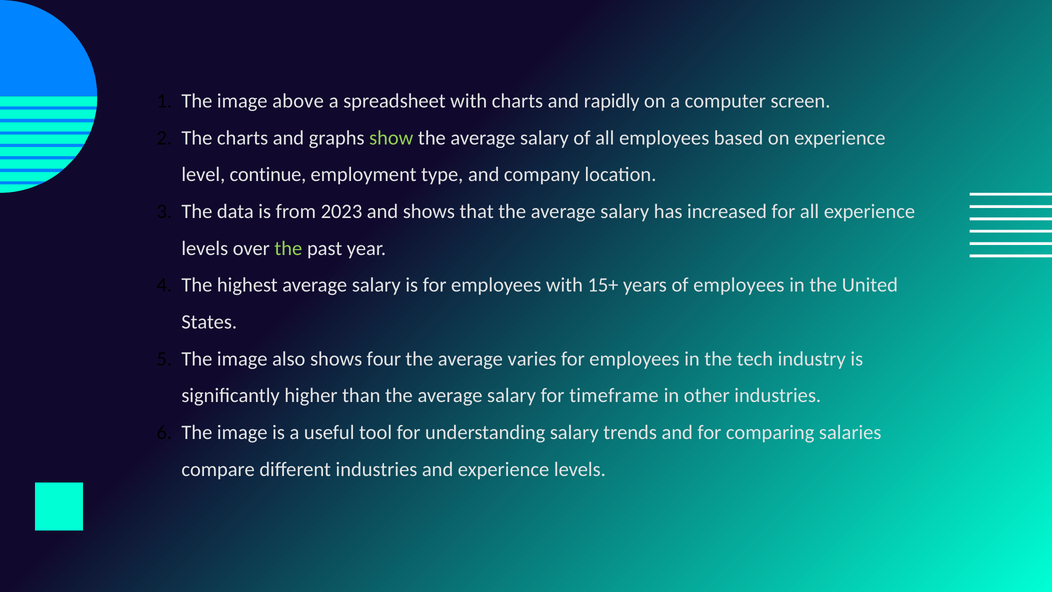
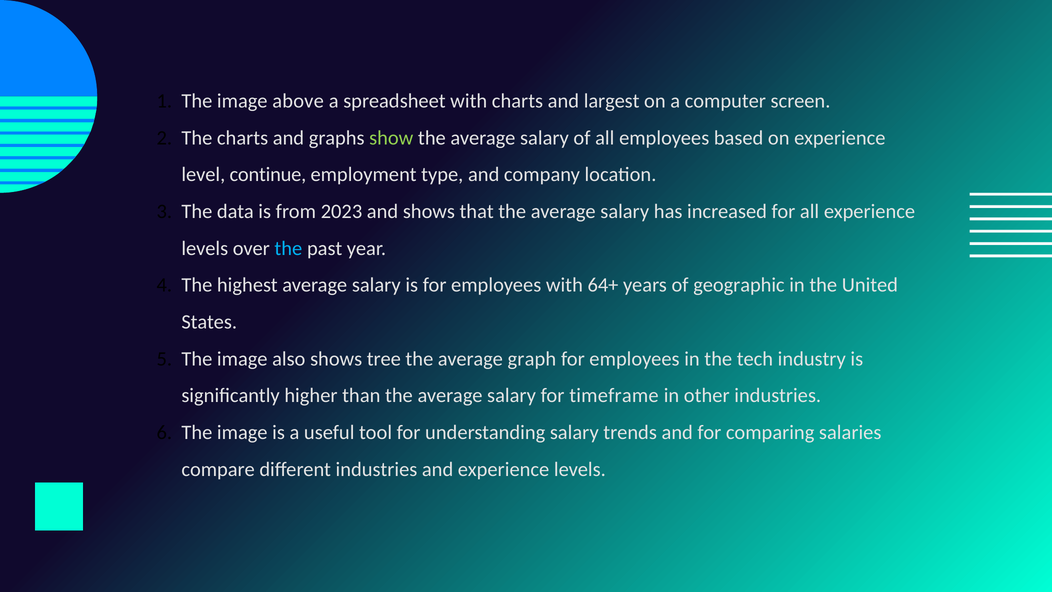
rapidly: rapidly -> largest
the at (288, 248) colour: light green -> light blue
15+: 15+ -> 64+
of employees: employees -> geographic
four: four -> tree
varies: varies -> graph
